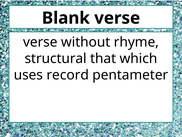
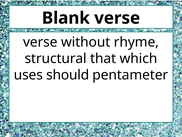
record: record -> should
